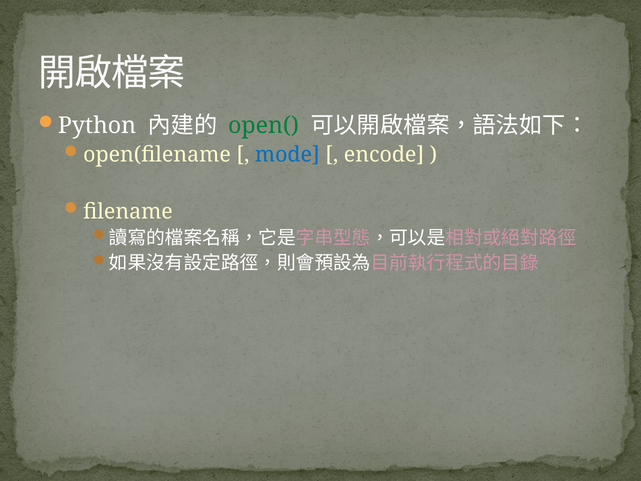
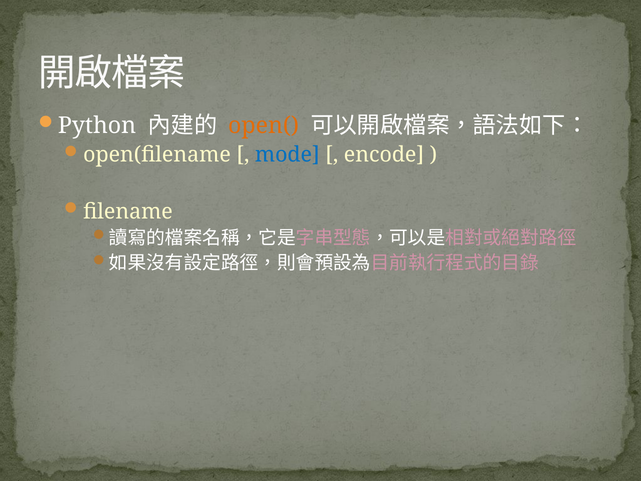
open( colour: green -> orange
